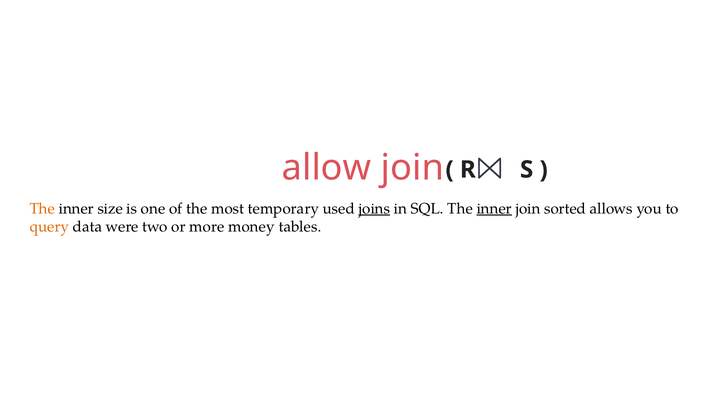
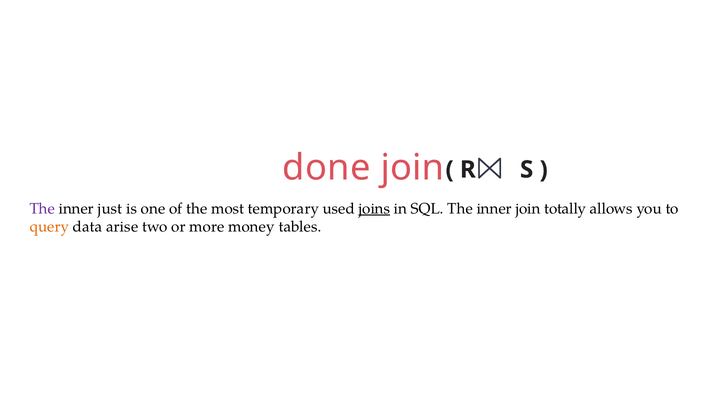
allow: allow -> done
The at (42, 208) colour: orange -> purple
size: size -> just
inner at (494, 208) underline: present -> none
sorted: sorted -> totally
were: were -> arise
